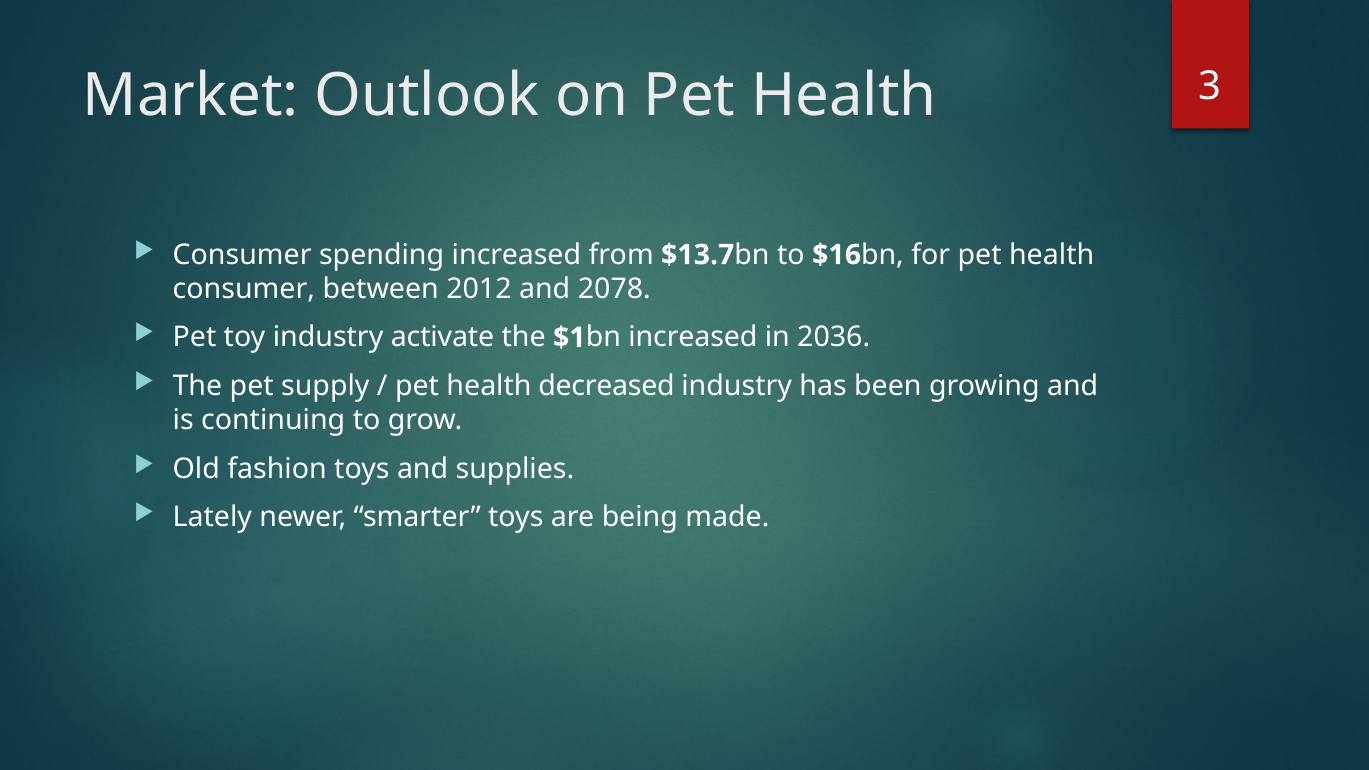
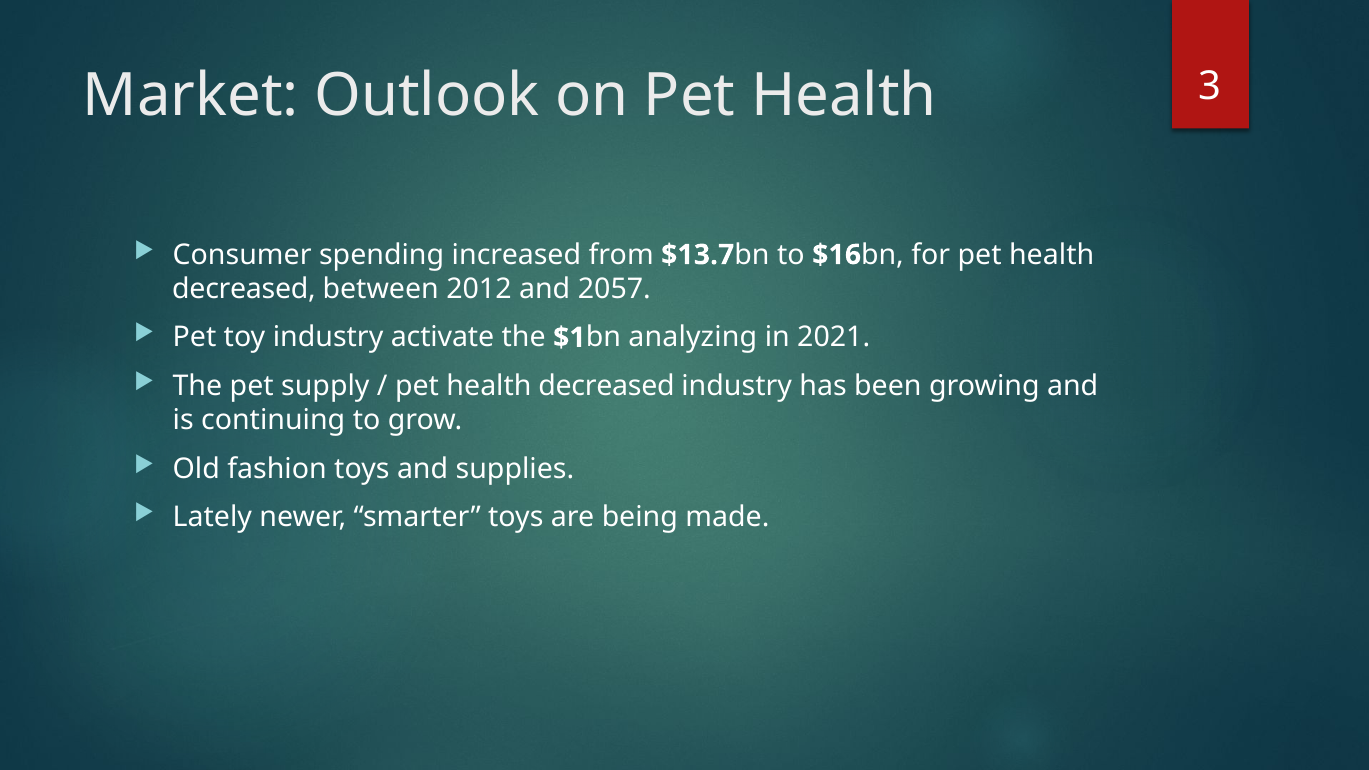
consumer at (244, 289): consumer -> decreased
2078: 2078 -> 2057
increased at (693, 338): increased -> analyzing
2036: 2036 -> 2021
